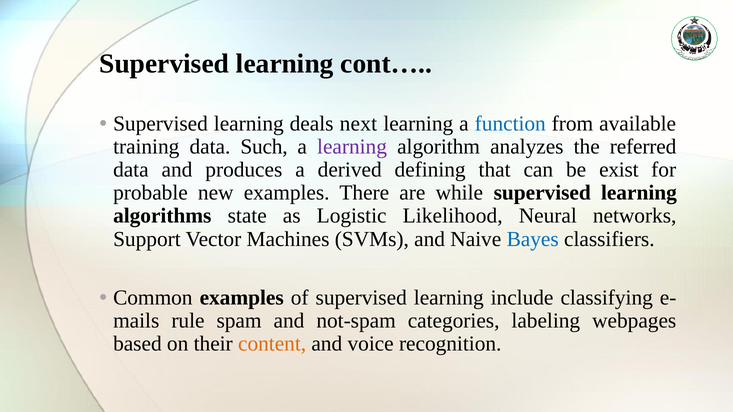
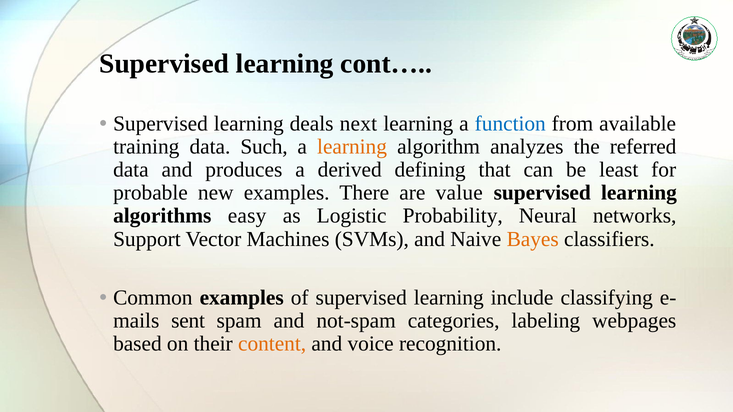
learning at (352, 147) colour: purple -> orange
exist: exist -> least
while: while -> value
state: state -> easy
Likelihood: Likelihood -> Probability
Bayes colour: blue -> orange
rule: rule -> sent
